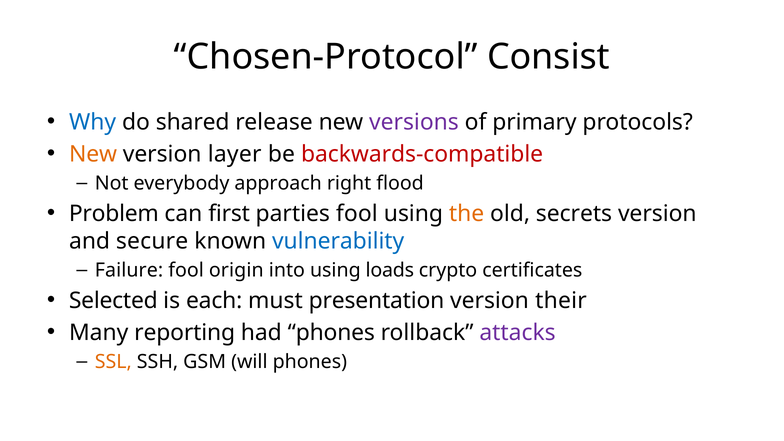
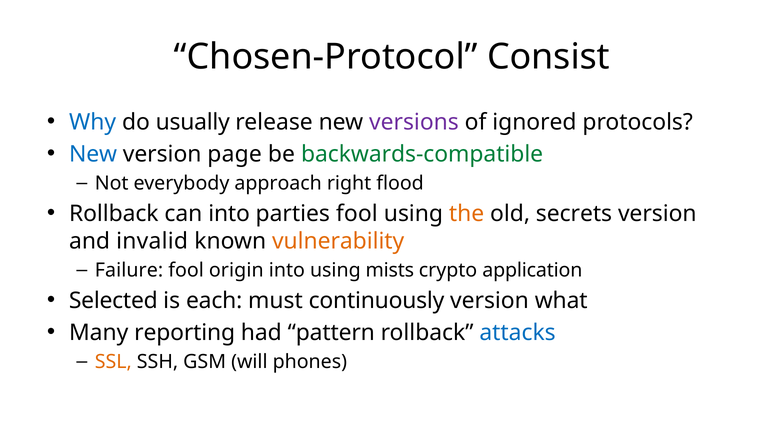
shared: shared -> usually
primary: primary -> ignored
New at (93, 154) colour: orange -> blue
layer: layer -> page
backwards-compatible colour: red -> green
Problem at (114, 214): Problem -> Rollback
can first: first -> into
secure: secure -> invalid
vulnerability colour: blue -> orange
loads: loads -> mists
certificates: certificates -> application
presentation: presentation -> continuously
their: their -> what
had phones: phones -> pattern
attacks colour: purple -> blue
